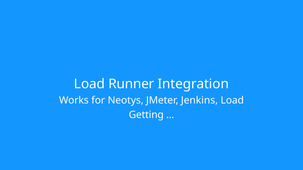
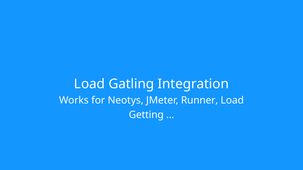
Runner: Runner -> Gatling
Jenkins: Jenkins -> Runner
